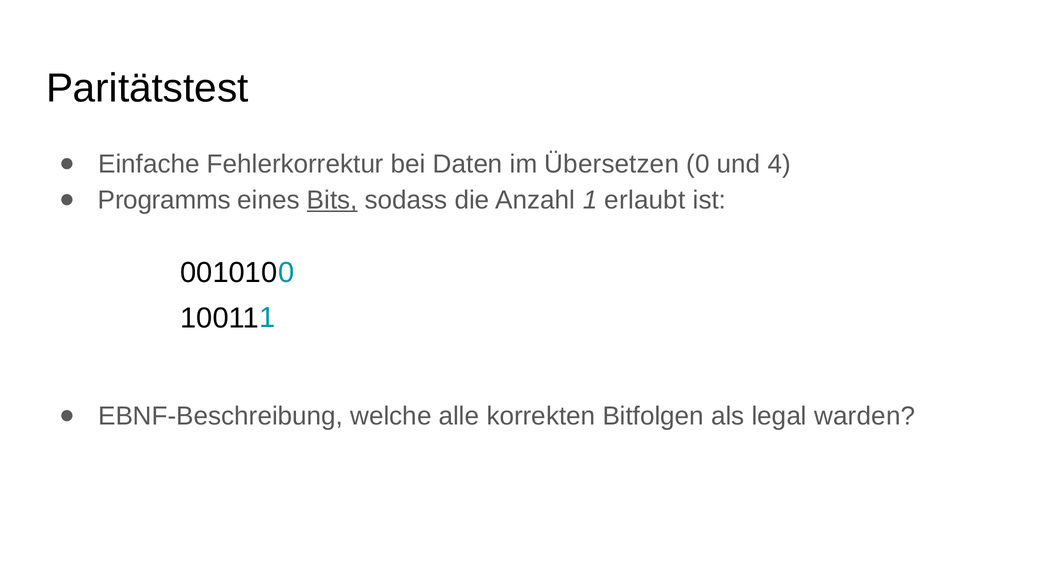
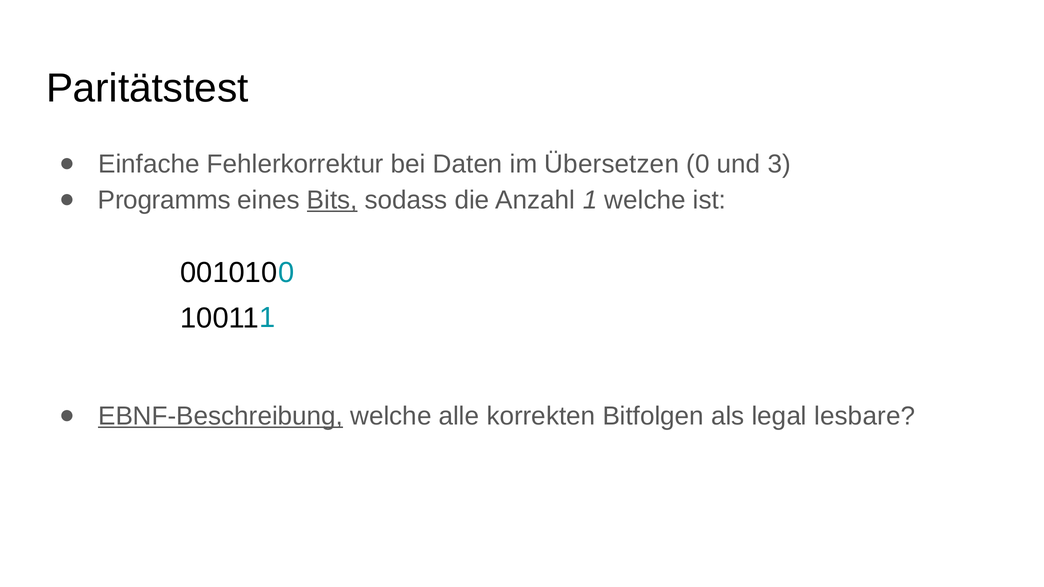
4: 4 -> 3
1 erlaubt: erlaubt -> welche
EBNF-Beschreibung underline: none -> present
warden: warden -> lesbare
